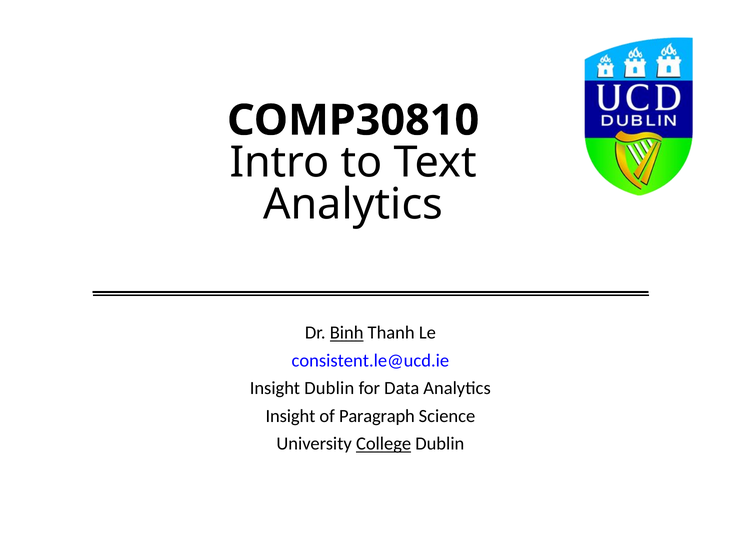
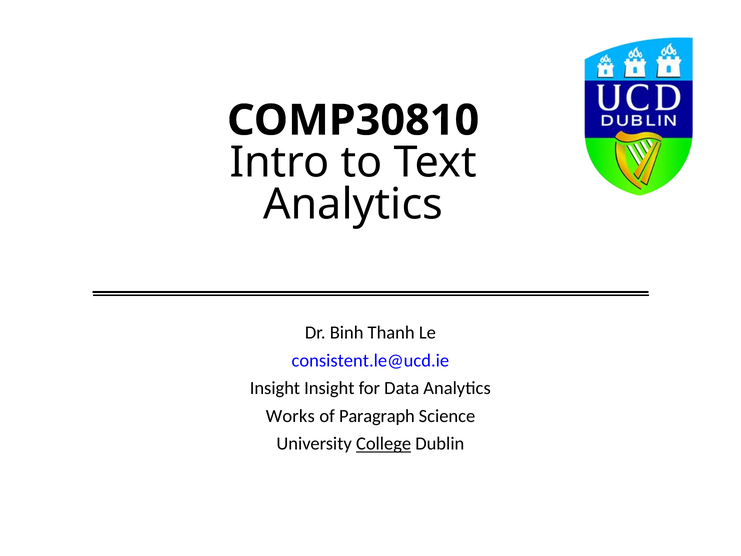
Binh underline: present -> none
Insight Dublin: Dublin -> Insight
Insight at (290, 416): Insight -> Works
